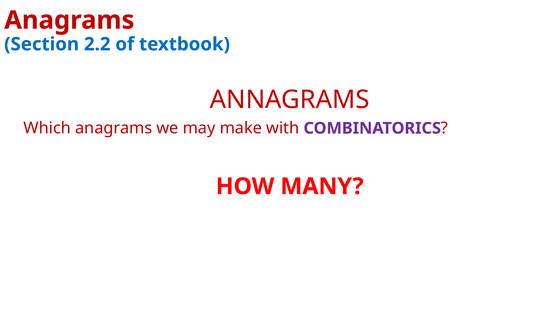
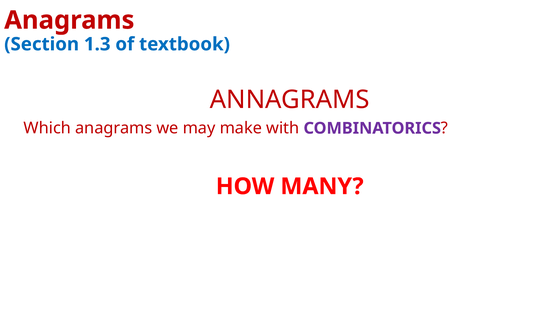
2.2: 2.2 -> 1.3
